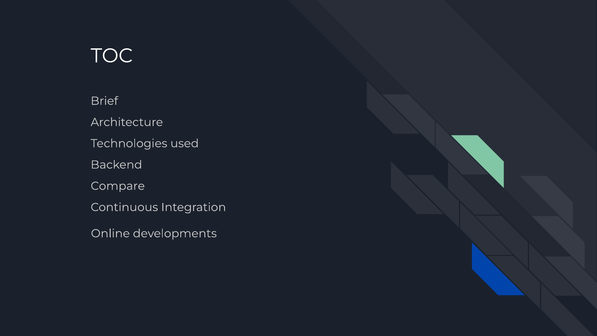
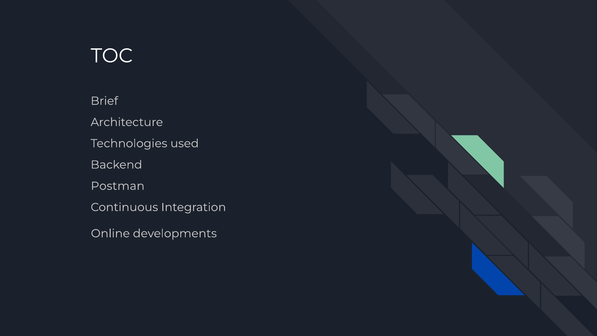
Compare: Compare -> Postman
